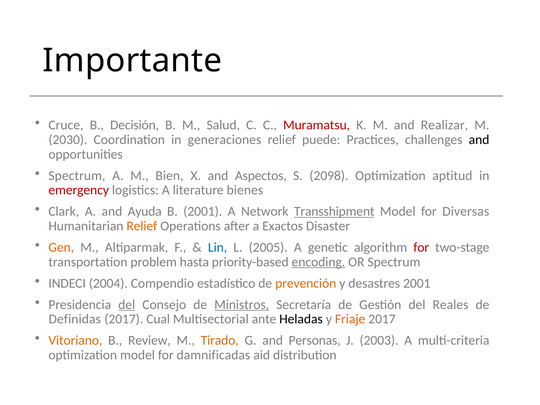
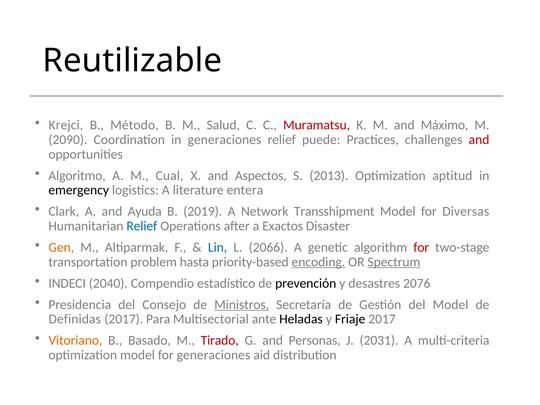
Importante: Importante -> Reutilizable
Cruce: Cruce -> Krejci
Decisión: Decisión -> Método
Realizar: Realizar -> Máximo
2030: 2030 -> 2090
and at (479, 140) colour: black -> red
Spectrum at (77, 176): Spectrum -> Algoritmo
Bien: Bien -> Cual
2098: 2098 -> 2013
emergency colour: red -> black
bienes: bienes -> entera
B 2001: 2001 -> 2019
Transshipment underline: present -> none
Relief at (142, 226) colour: orange -> blue
2005: 2005 -> 2066
Spectrum at (394, 262) underline: none -> present
2004: 2004 -> 2040
prevención colour: orange -> black
desastres 2001: 2001 -> 2076
del at (127, 305) underline: present -> none
del Reales: Reales -> Model
Cual: Cual -> Para
Friaje colour: orange -> black
Review: Review -> Basado
Tirado colour: orange -> red
2003: 2003 -> 2031
for damnificadas: damnificadas -> generaciones
